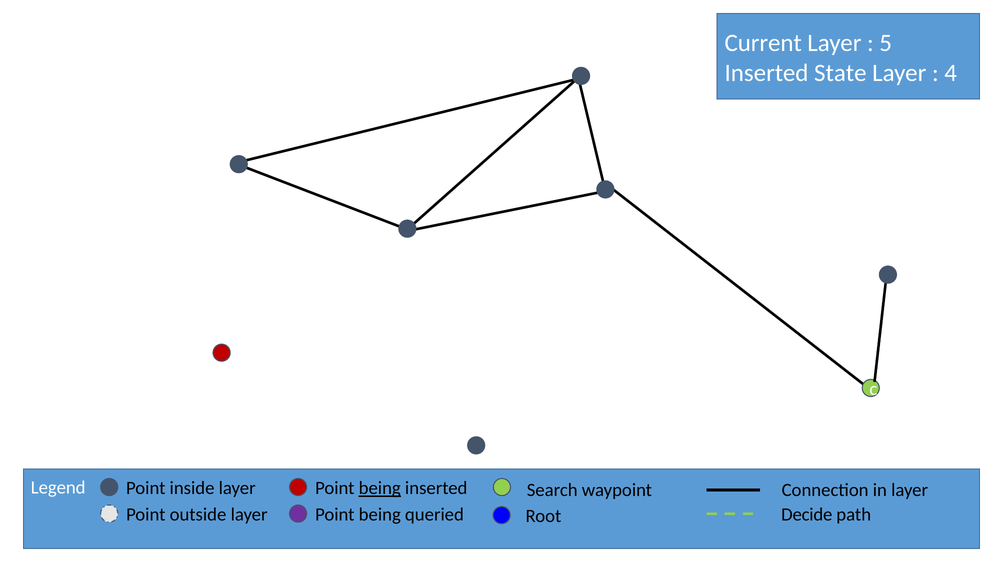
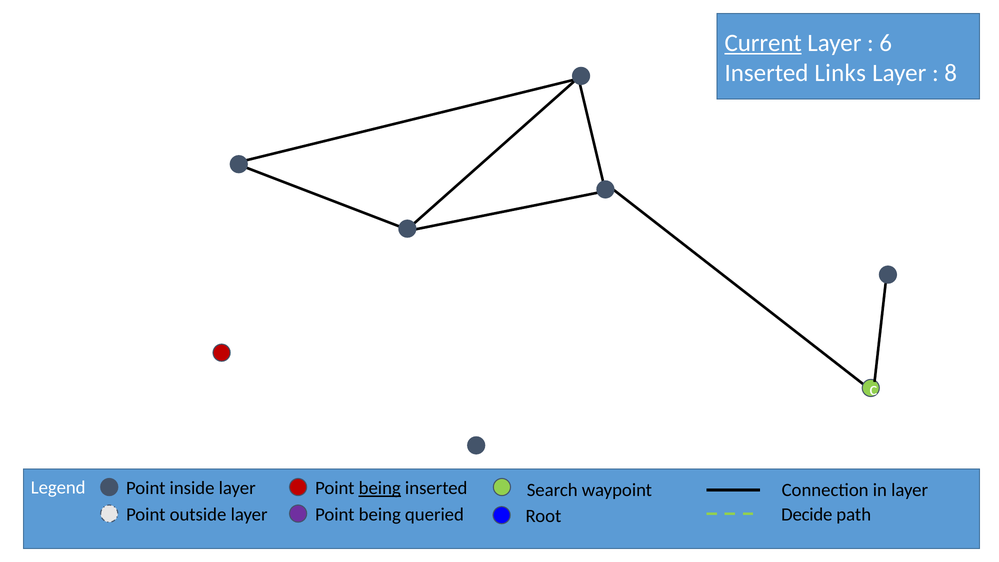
Current underline: none -> present
5: 5 -> 6
State: State -> Links
4: 4 -> 8
